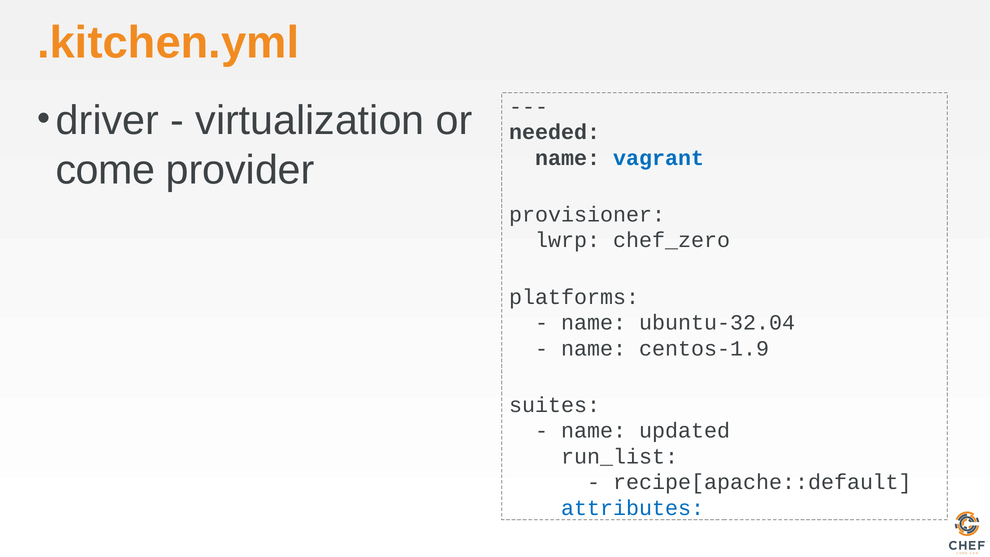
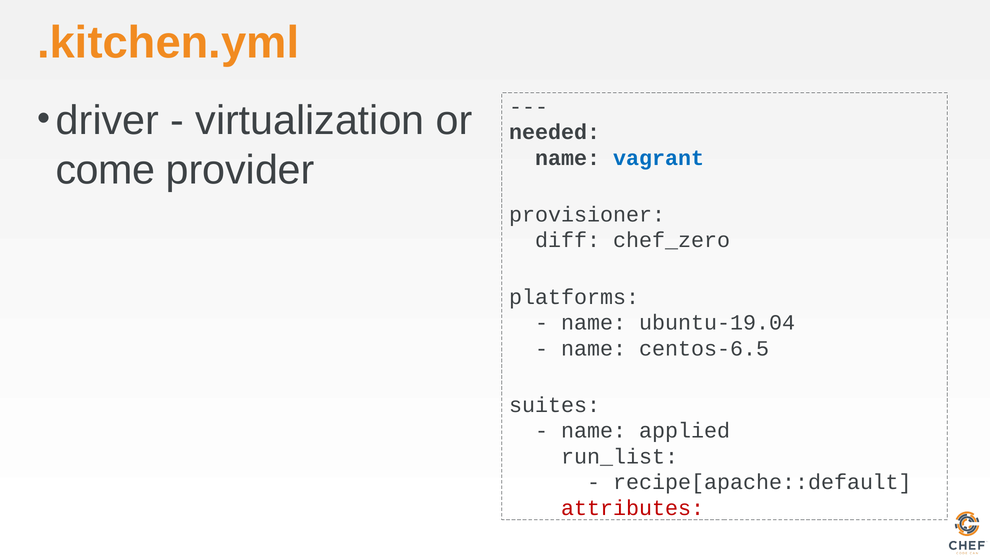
lwrp: lwrp -> diff
ubuntu-32.04: ubuntu-32.04 -> ubuntu-19.04
centos-1.9: centos-1.9 -> centos-6.5
updated: updated -> applied
attributes colour: blue -> red
